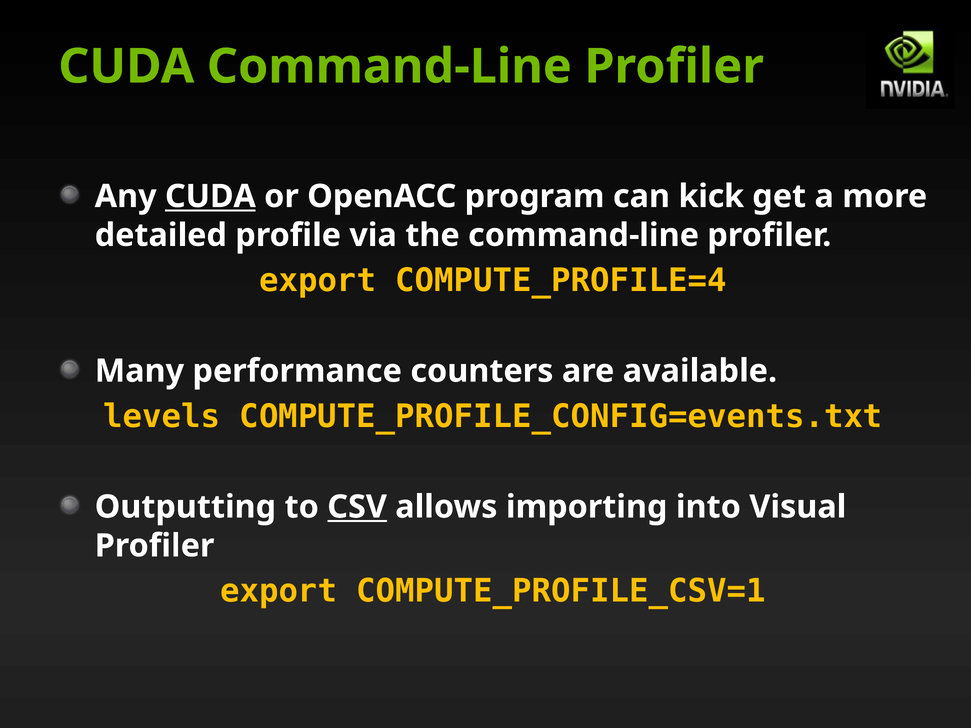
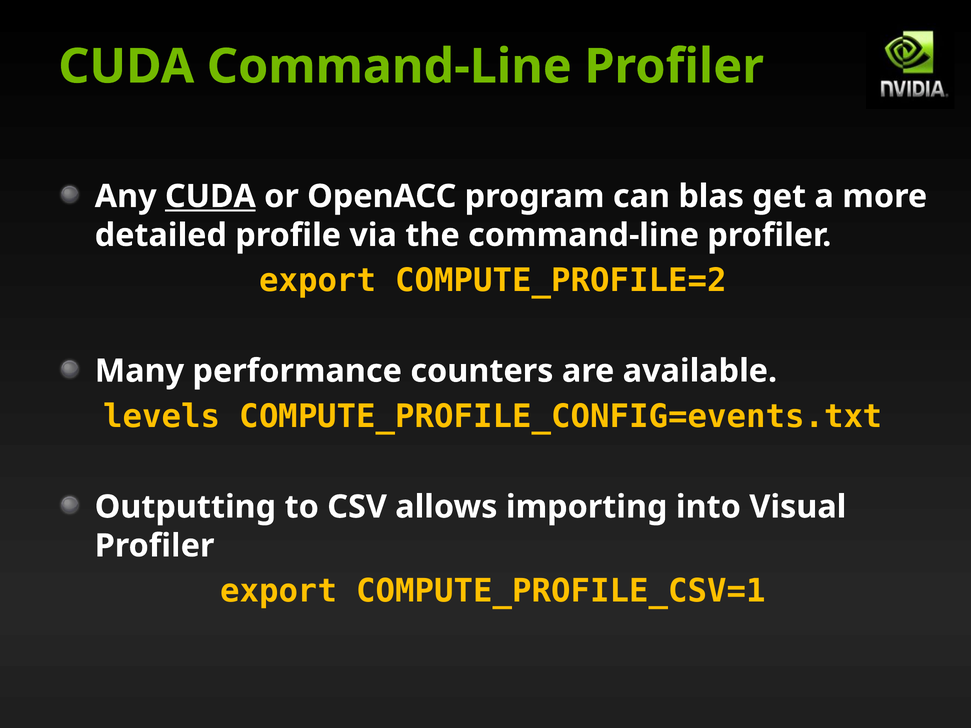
kick: kick -> blas
COMPUTE_PROFILE=4: COMPUTE_PROFILE=4 -> COMPUTE_PROFILE=2
CSV underline: present -> none
